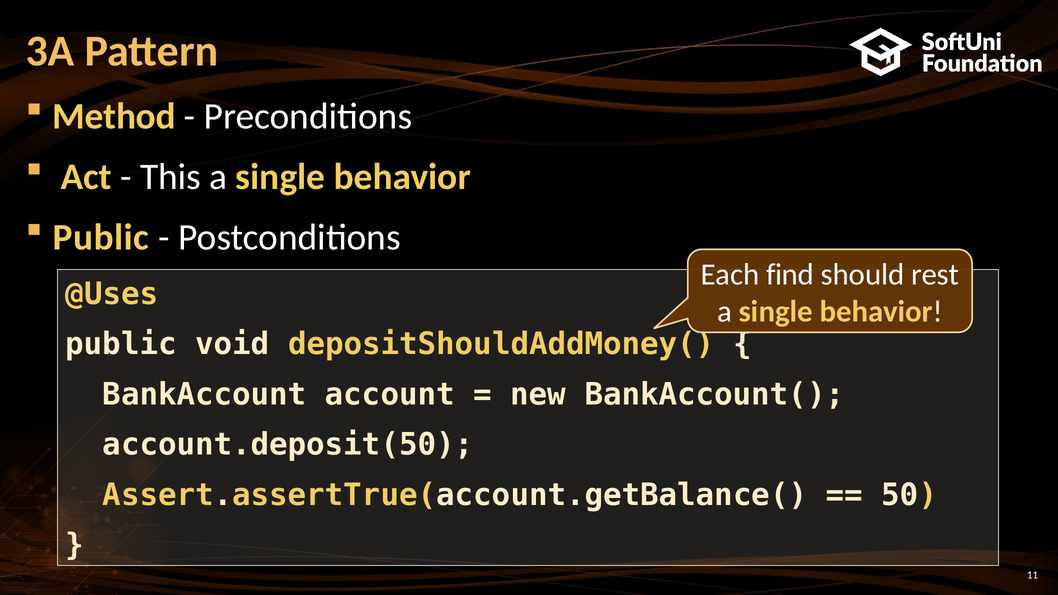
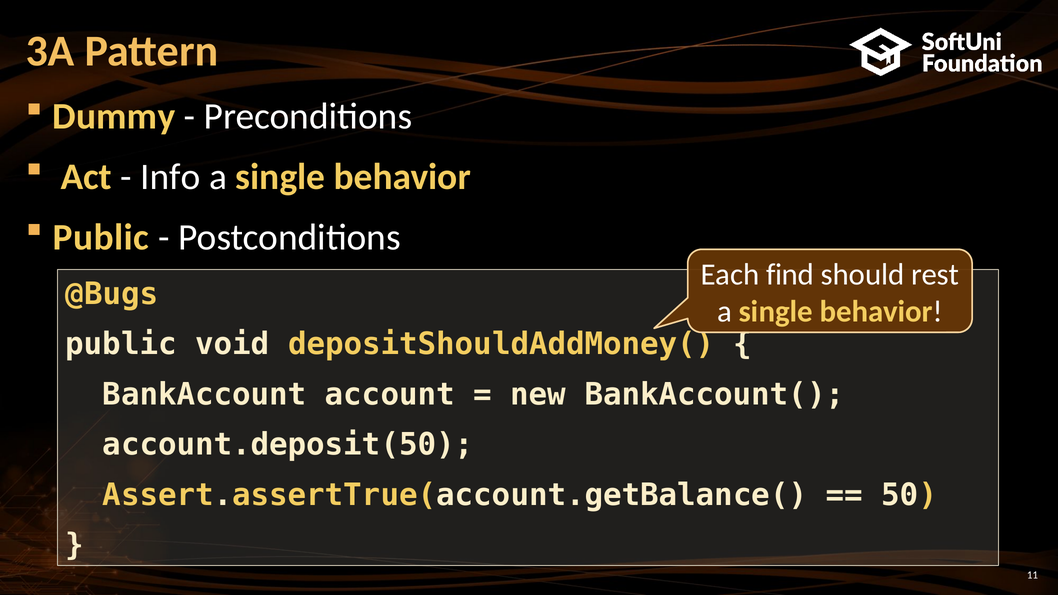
Method: Method -> Dummy
This: This -> Info
@Uses: @Uses -> @Bugs
